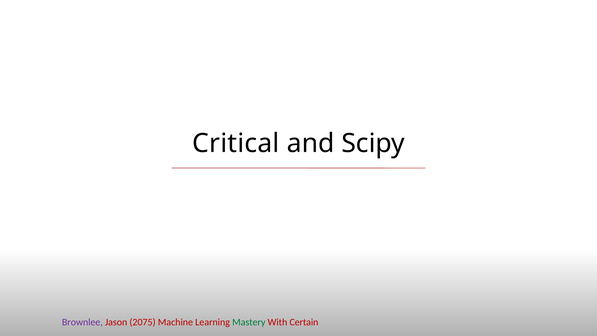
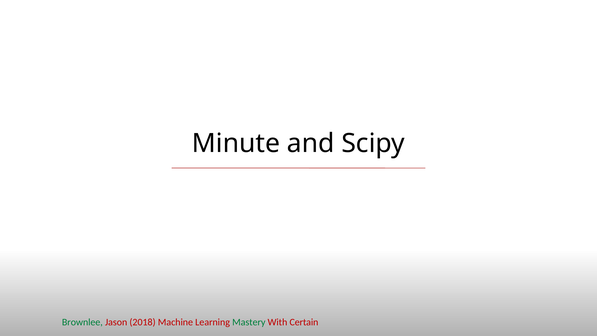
Critical: Critical -> Minute
Brownlee colour: purple -> green
2075: 2075 -> 2018
